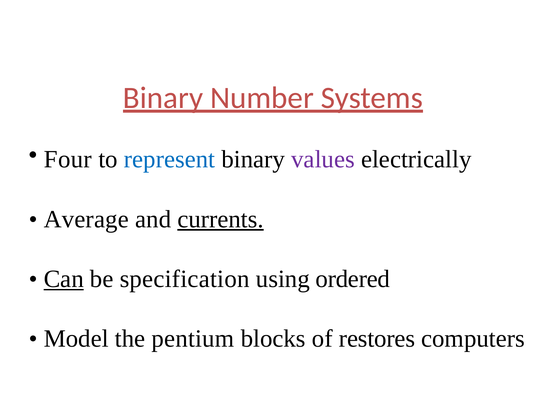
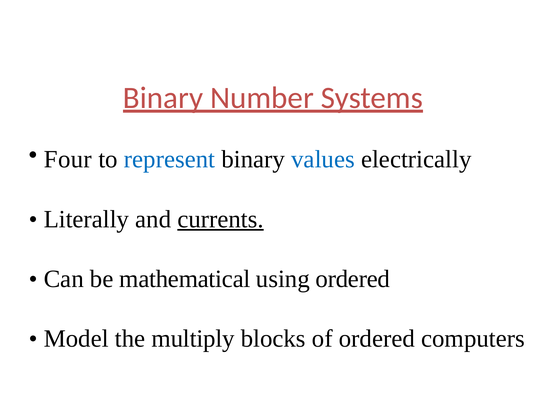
values colour: purple -> blue
Average: Average -> Literally
Can underline: present -> none
specification: specification -> mathematical
pentium: pentium -> multiply
of restores: restores -> ordered
